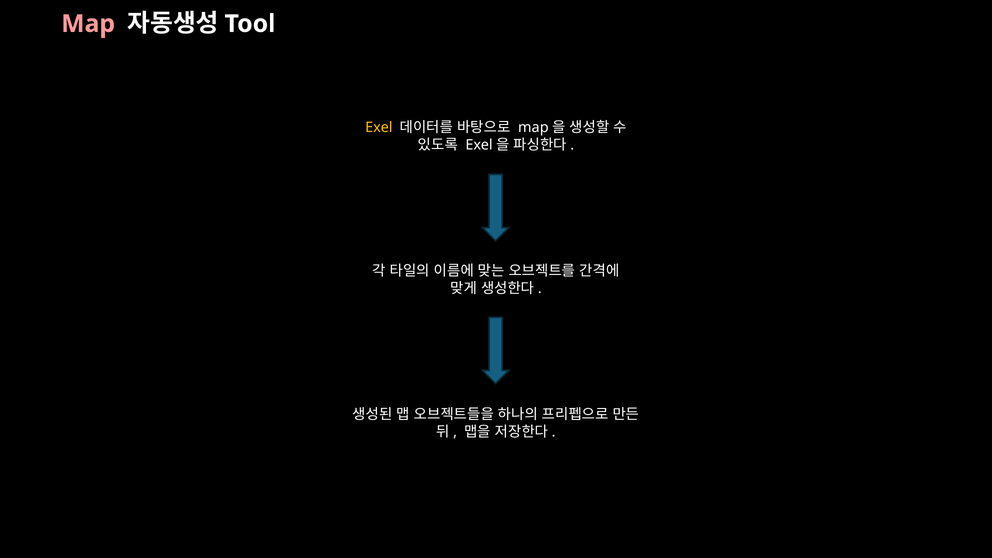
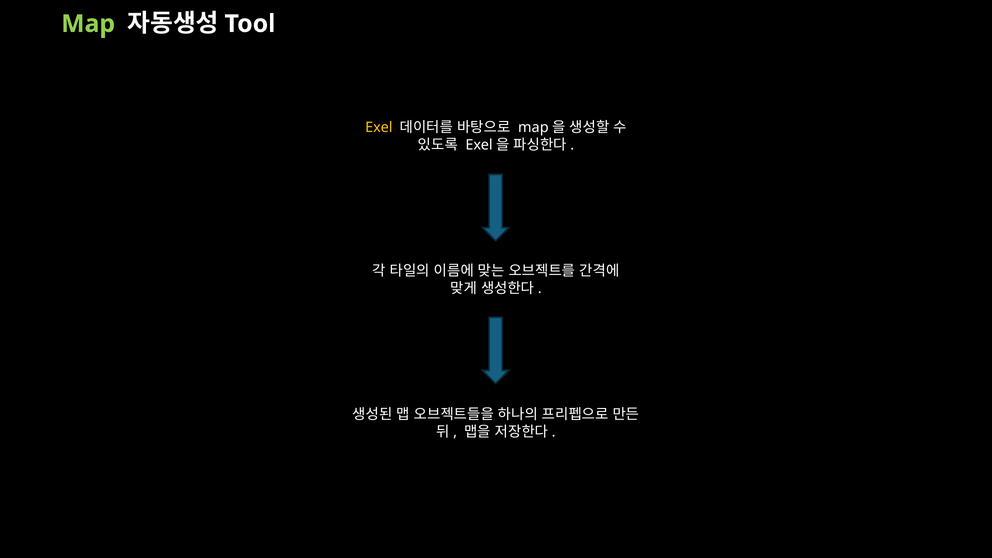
Map colour: pink -> light green
